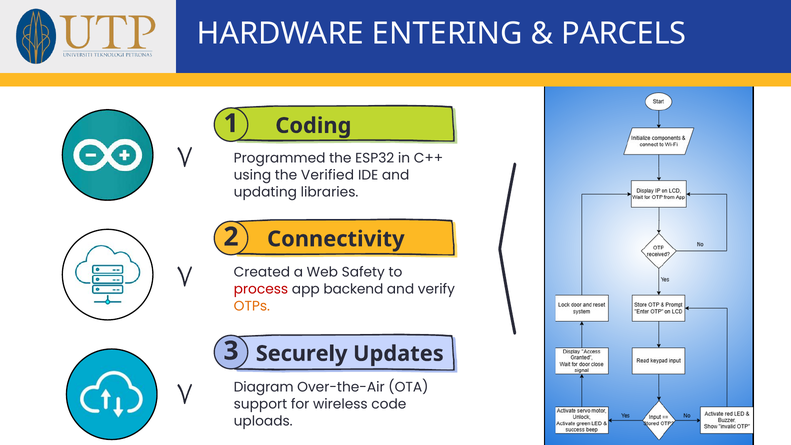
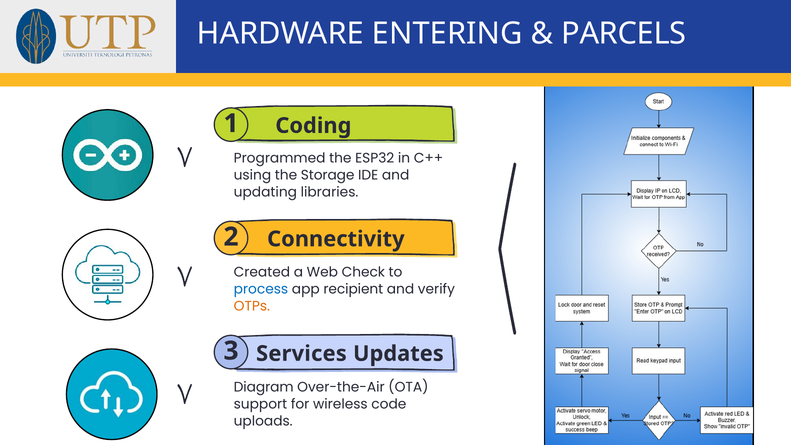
Verified: Verified -> Storage
Safety: Safety -> Check
process colour: red -> blue
backend: backend -> recipient
Securely: Securely -> Services
